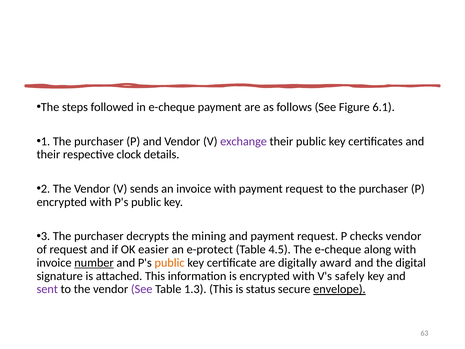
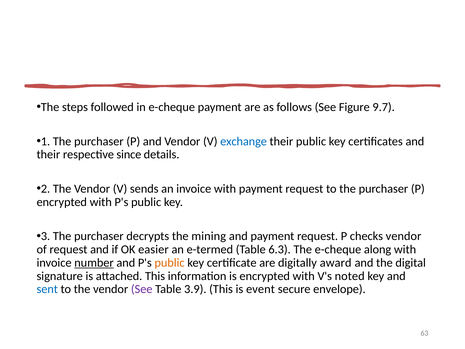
6.1: 6.1 -> 9.7
exchange colour: purple -> blue
clock: clock -> since
e-protect: e-protect -> e-termed
4.5: 4.5 -> 6.3
safely: safely -> noted
sent colour: purple -> blue
1.3: 1.3 -> 3.9
status: status -> event
envelope underline: present -> none
